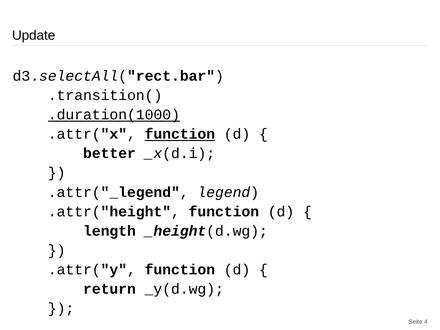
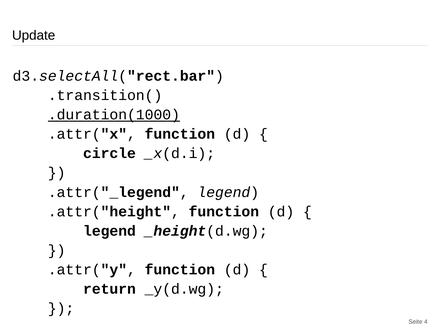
function at (180, 134) underline: present -> none
better: better -> circle
length at (109, 231): length -> legend
